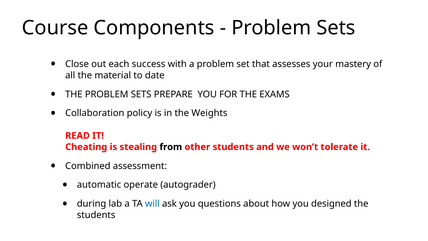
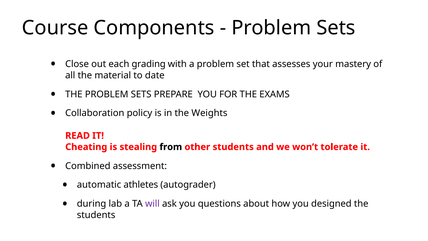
success: success -> grading
operate: operate -> athletes
will colour: blue -> purple
